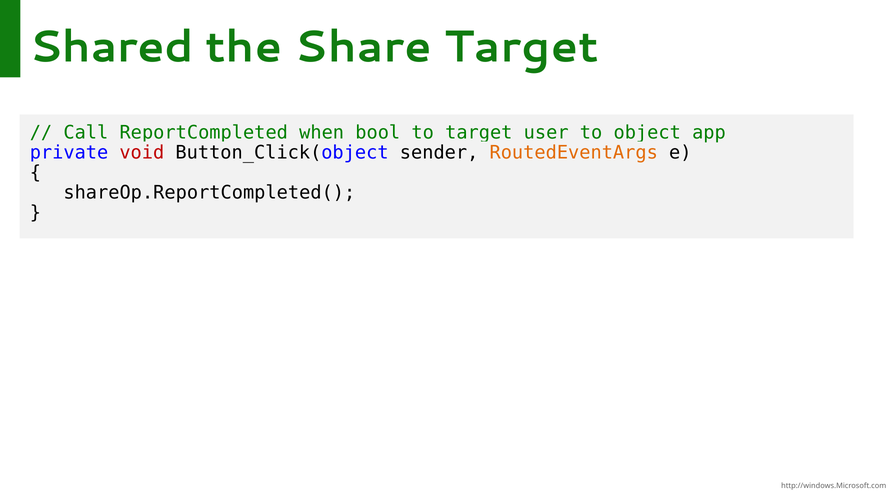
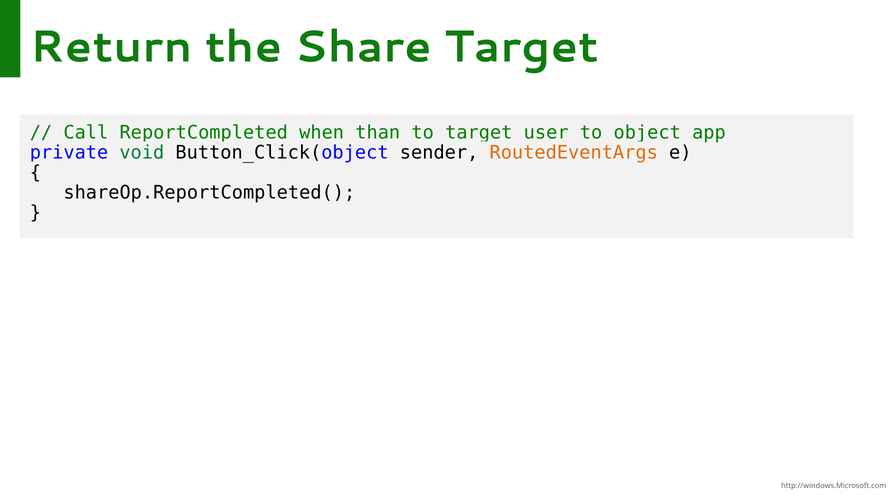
Shared: Shared -> Return
bool: bool -> than
void colour: red -> green
